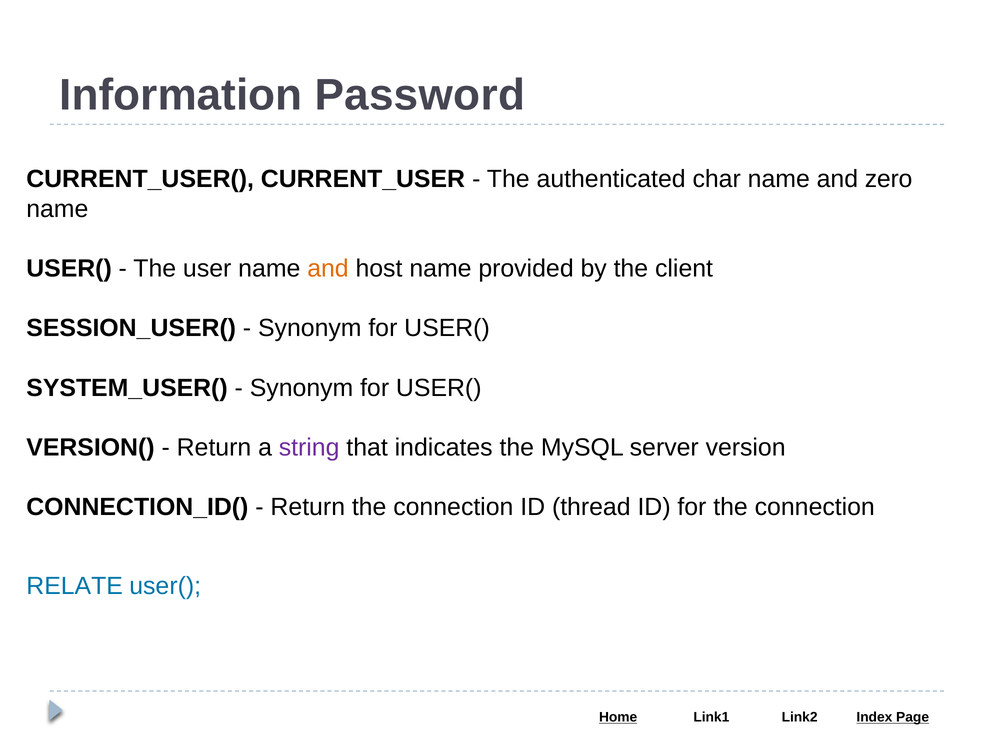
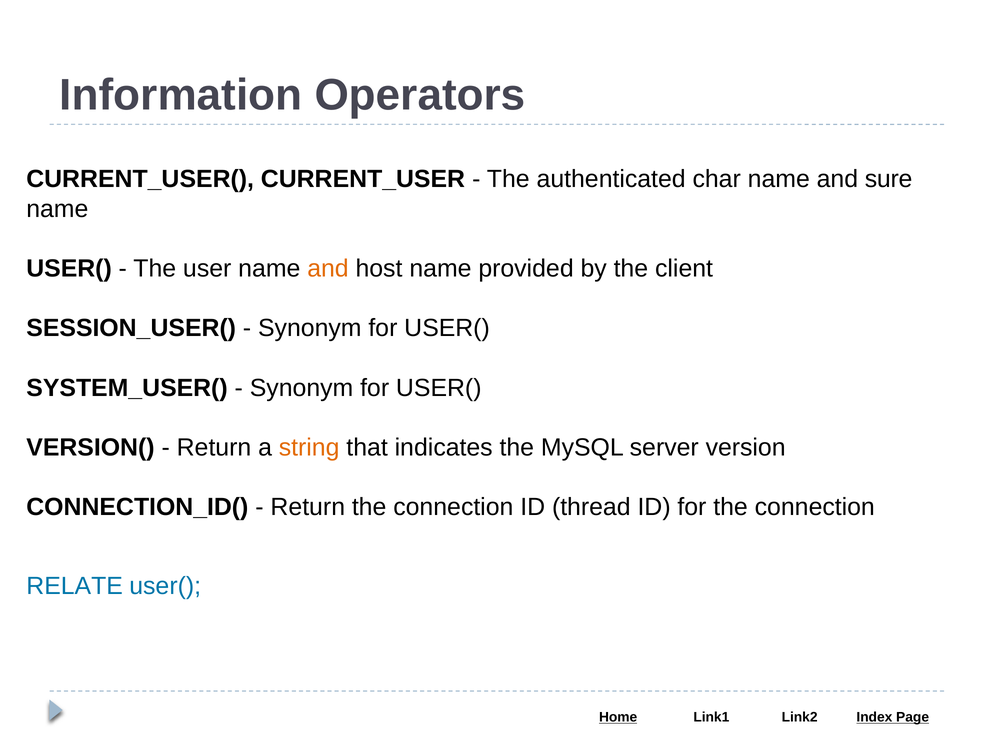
Password: Password -> Operators
zero: zero -> sure
string colour: purple -> orange
